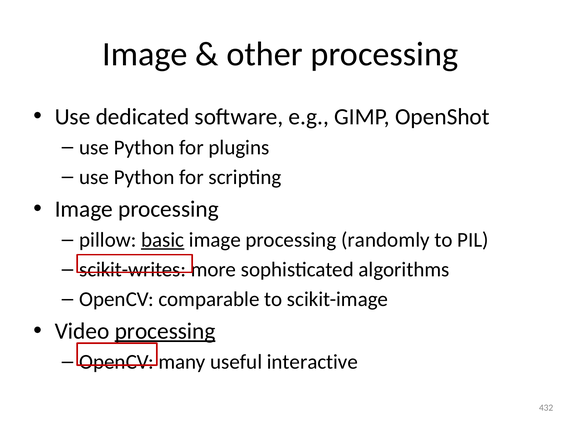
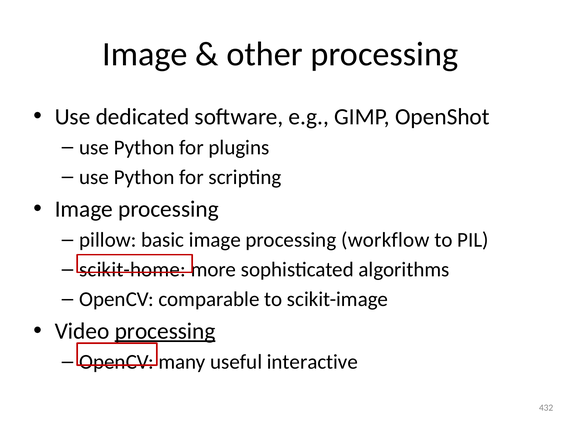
basic underline: present -> none
randomly: randomly -> workflow
scikit-writes: scikit-writes -> scikit-home
